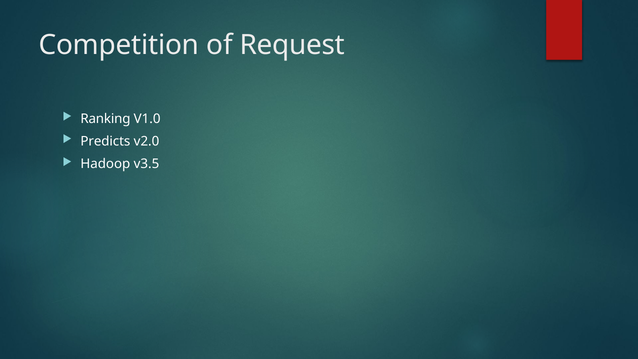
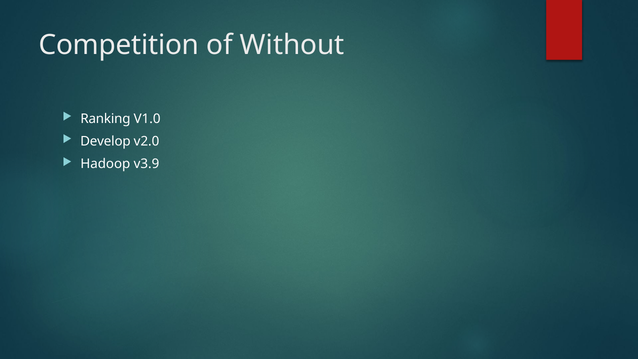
Request: Request -> Without
Predicts: Predicts -> Develop
v3.5: v3.5 -> v3.9
